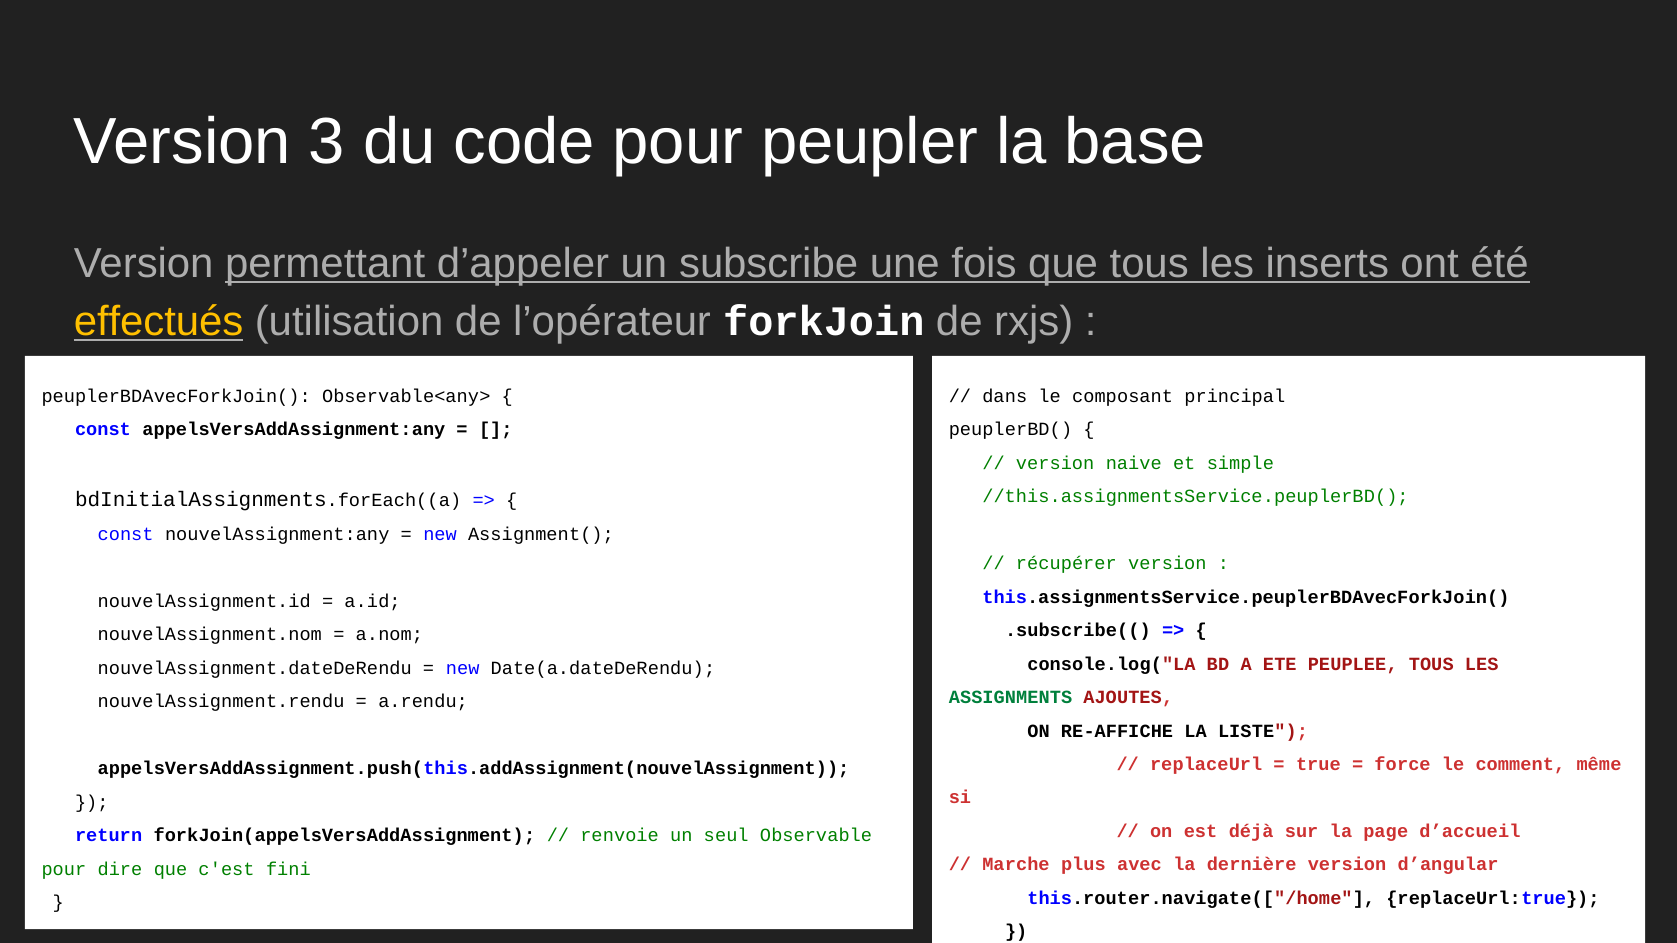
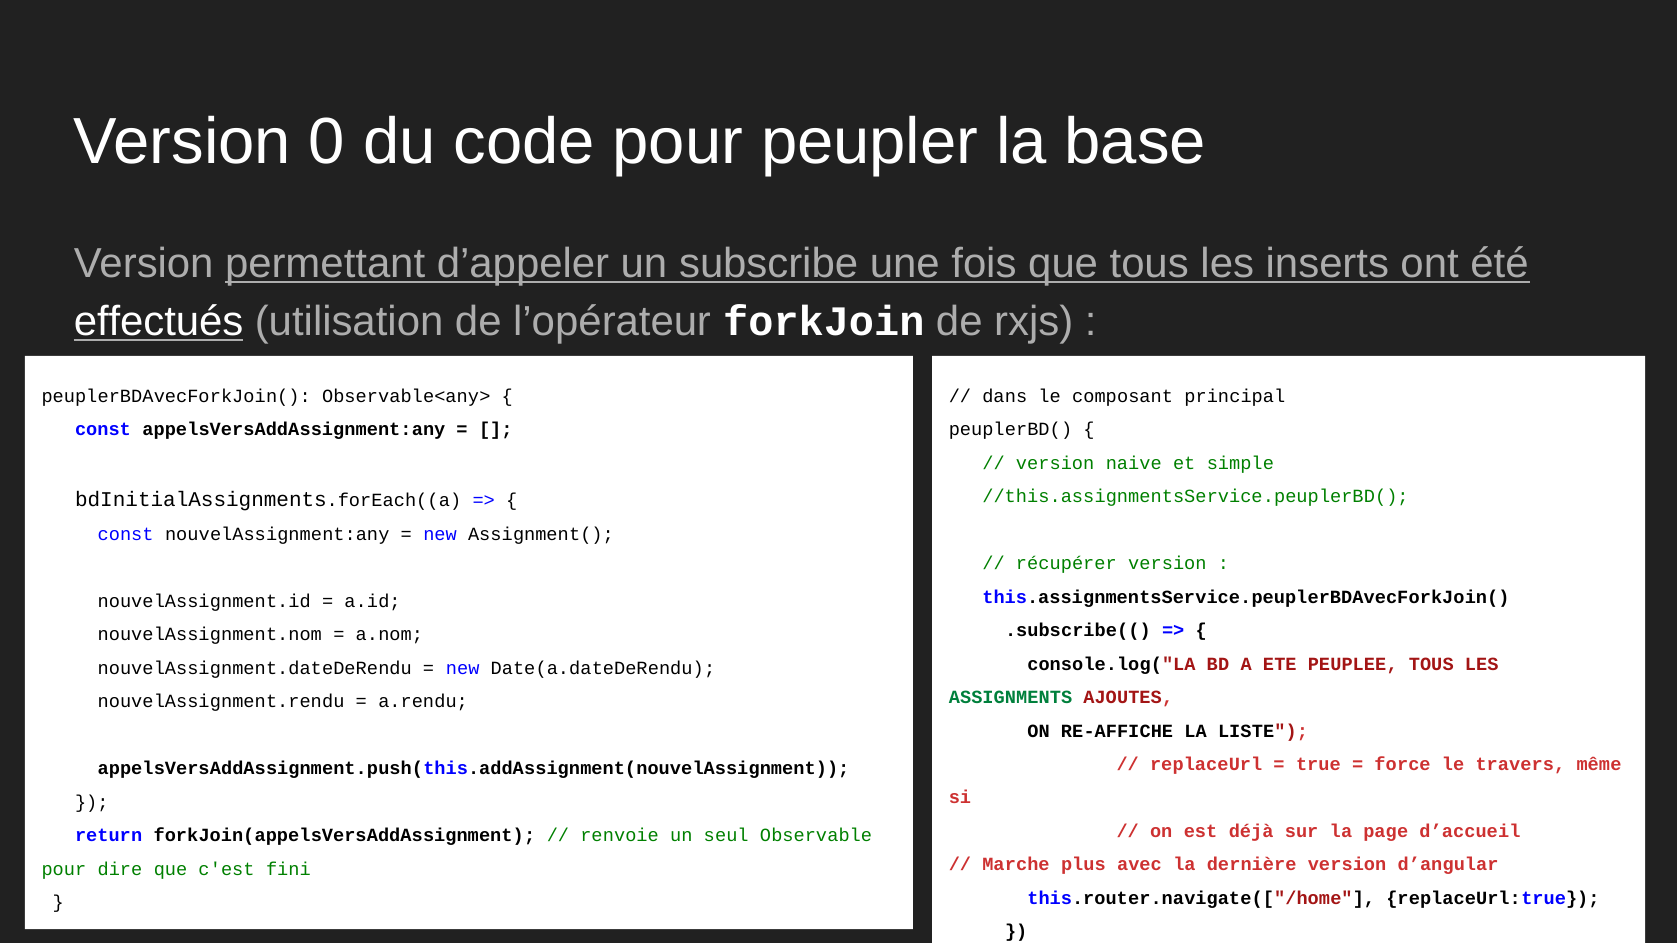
3: 3 -> 0
effectués colour: yellow -> white
comment: comment -> travers
